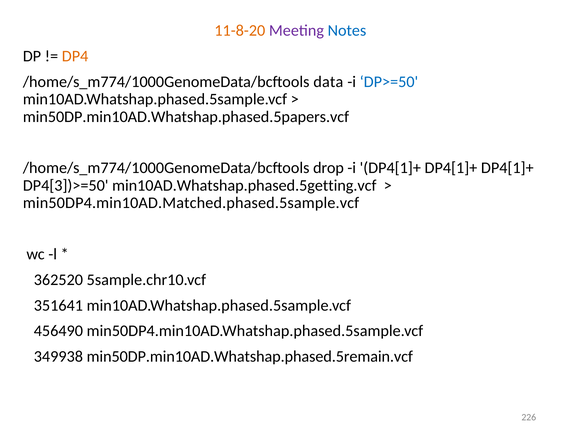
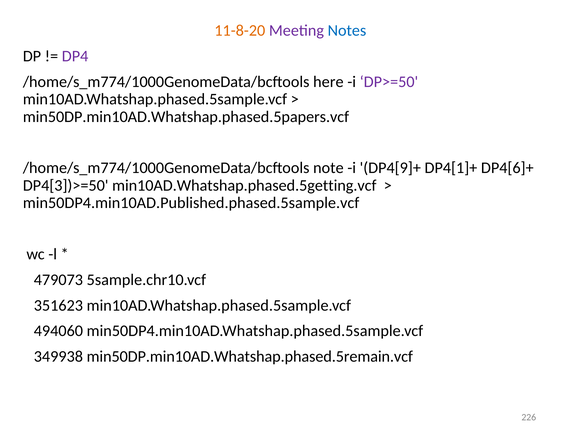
DP4 colour: orange -> purple
data: data -> here
DP>=50 colour: blue -> purple
drop: drop -> note
i DP4[1]+: DP4[1]+ -> DP4[9]+
DP4[1]+ at (507, 168): DP4[1]+ -> DP4[6]+
min50DP4.min10AD.Matched.phased.5sample.vcf: min50DP4.min10AD.Matched.phased.5sample.vcf -> min50DP4.min10AD.Published.phased.5sample.vcf
362520: 362520 -> 479073
351641: 351641 -> 351623
456490: 456490 -> 494060
